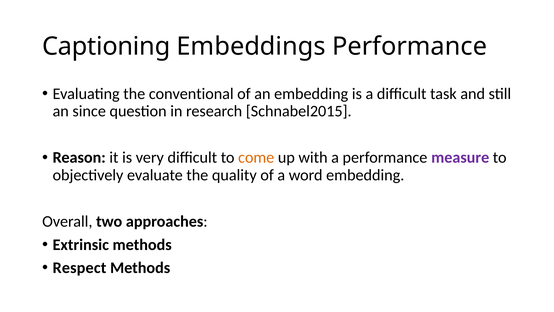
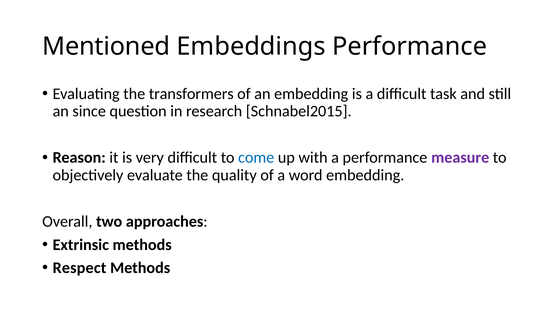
Captioning: Captioning -> Mentioned
conventional: conventional -> transformers
come colour: orange -> blue
